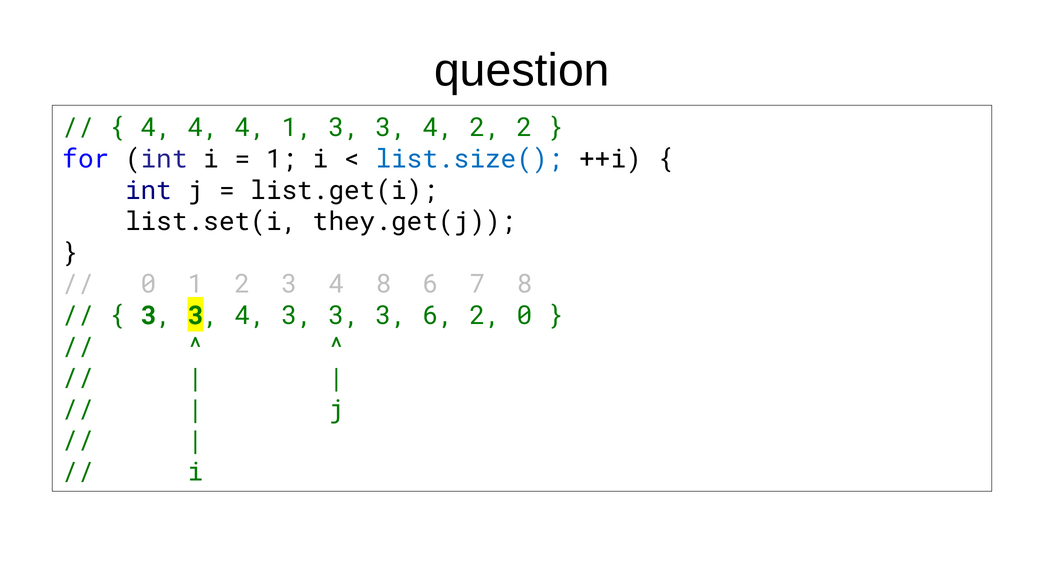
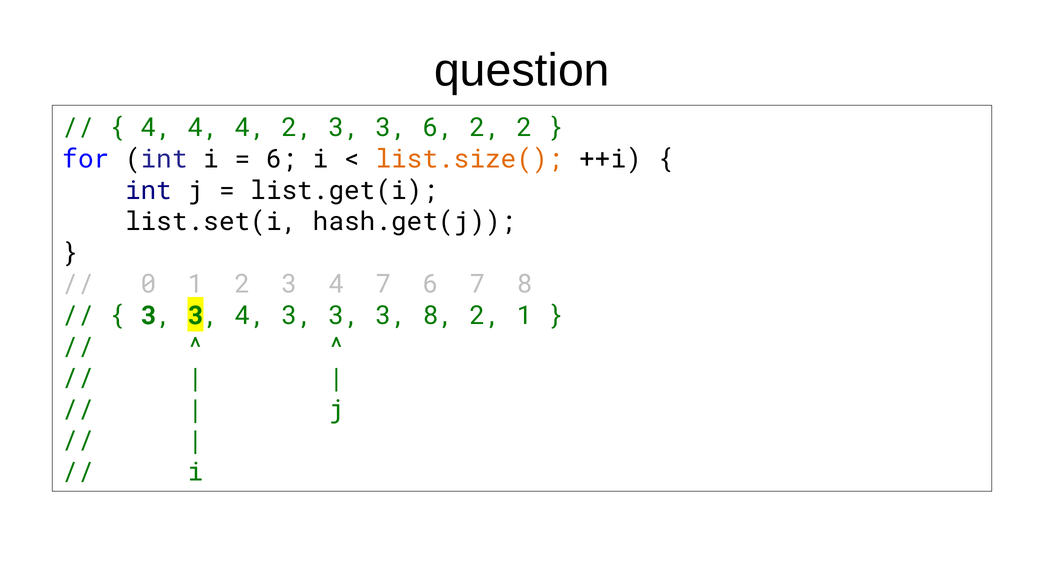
4 1: 1 -> 2
4 at (438, 128): 4 -> 6
1 at (282, 159): 1 -> 6
list.size( colour: blue -> orange
they.get(j: they.get(j -> hash.get(j
4 8: 8 -> 7
3 6: 6 -> 8
2 0: 0 -> 1
